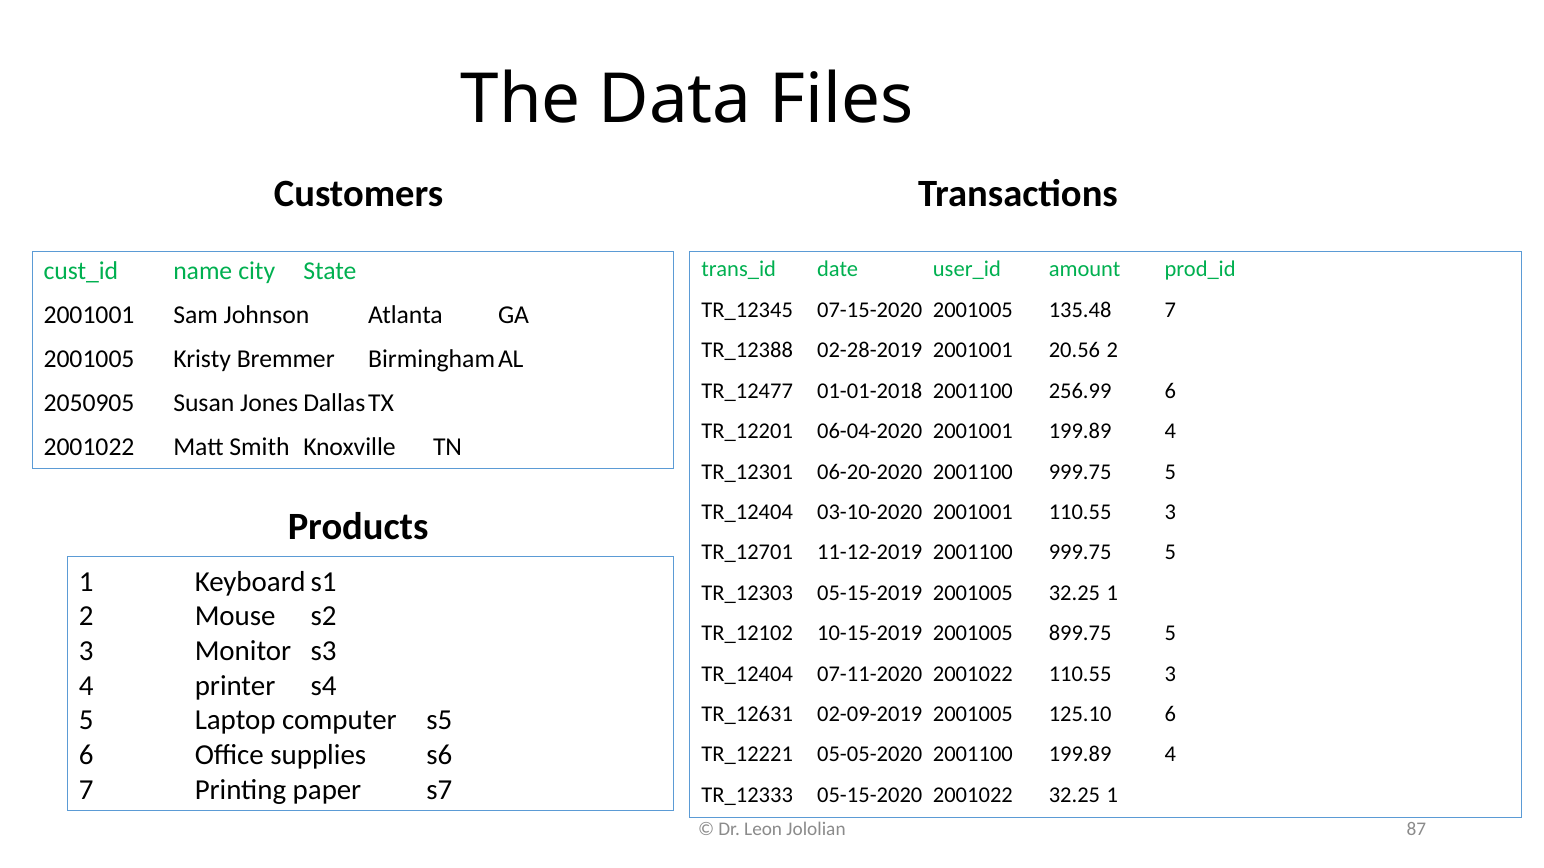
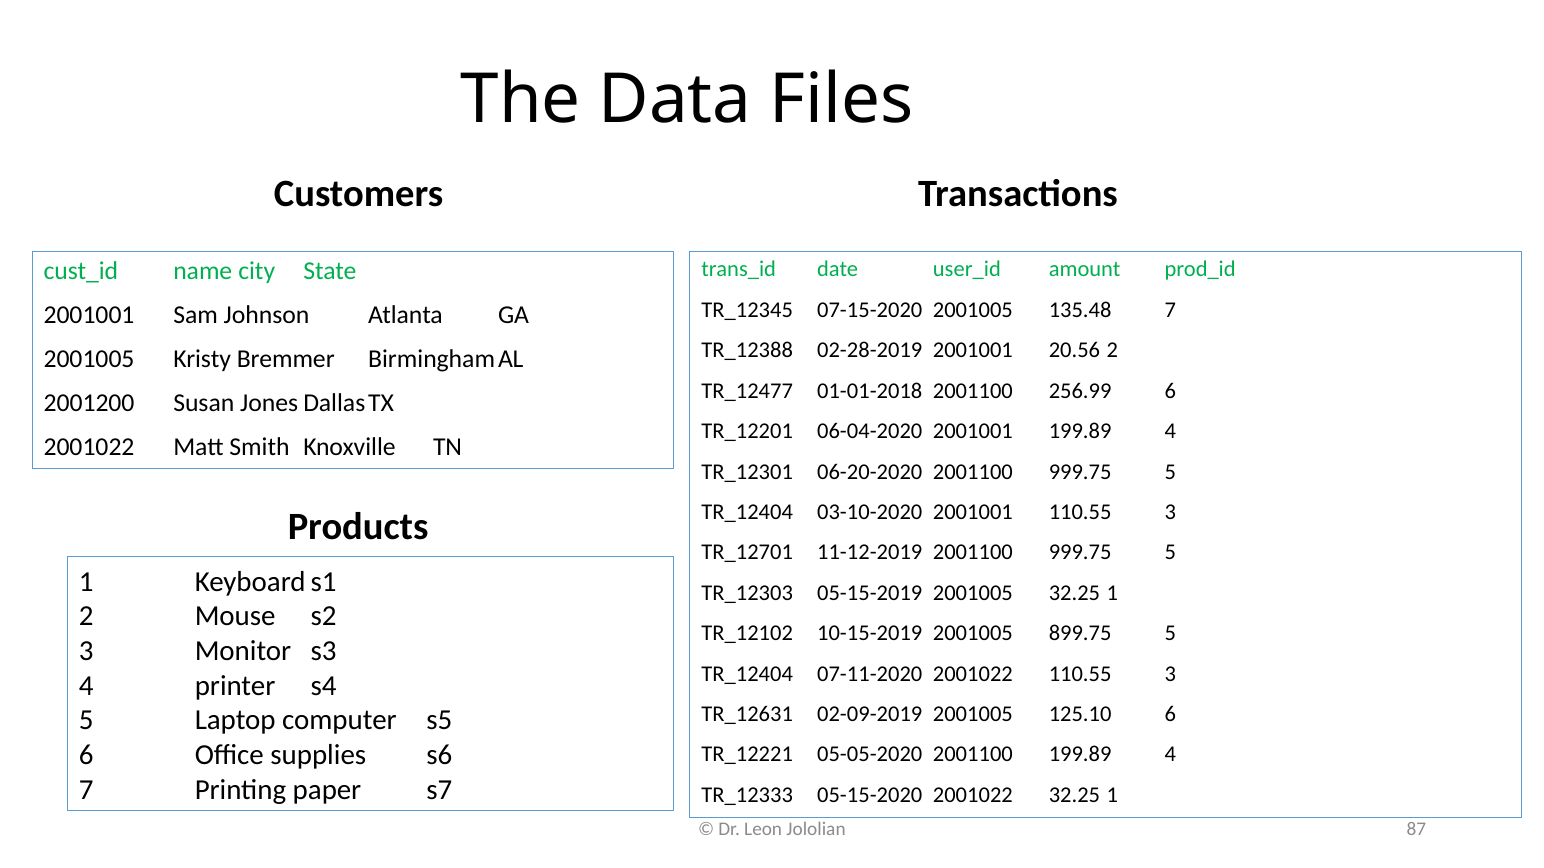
2050905: 2050905 -> 2001200
